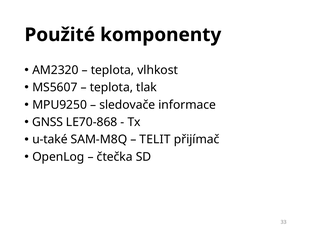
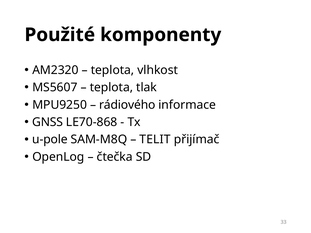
sledovače: sledovače -> rádiového
u-také: u-také -> u-pole
